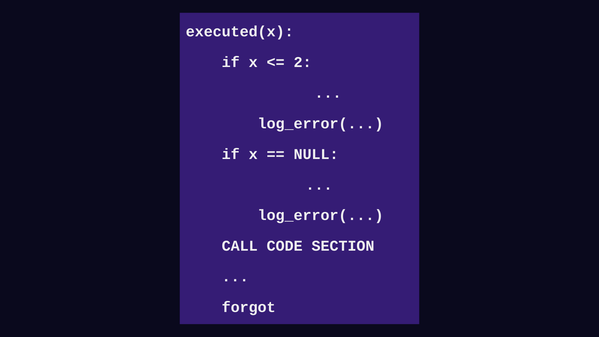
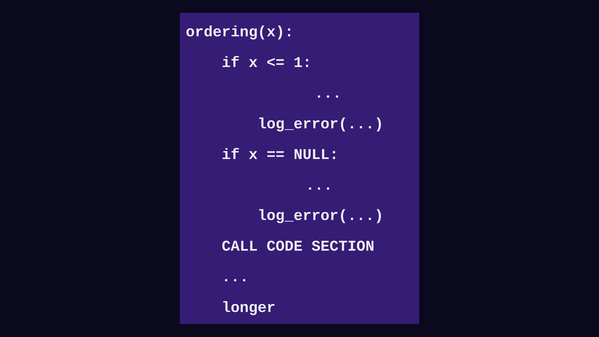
executed(x: executed(x -> ordering(x
2: 2 -> 1
forgot: forgot -> longer
